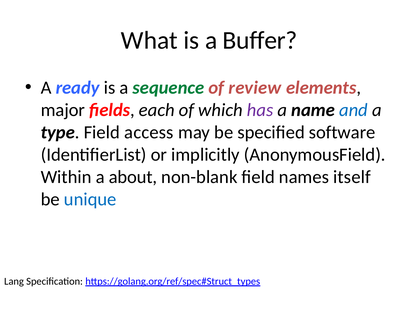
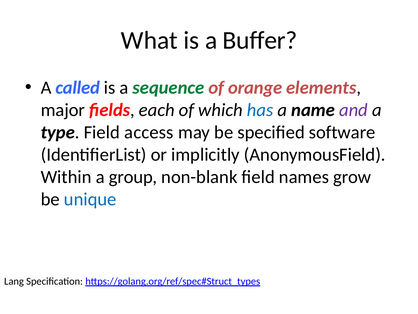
ready: ready -> called
review: review -> orange
has colour: purple -> blue
and colour: blue -> purple
about: about -> group
itself: itself -> grow
